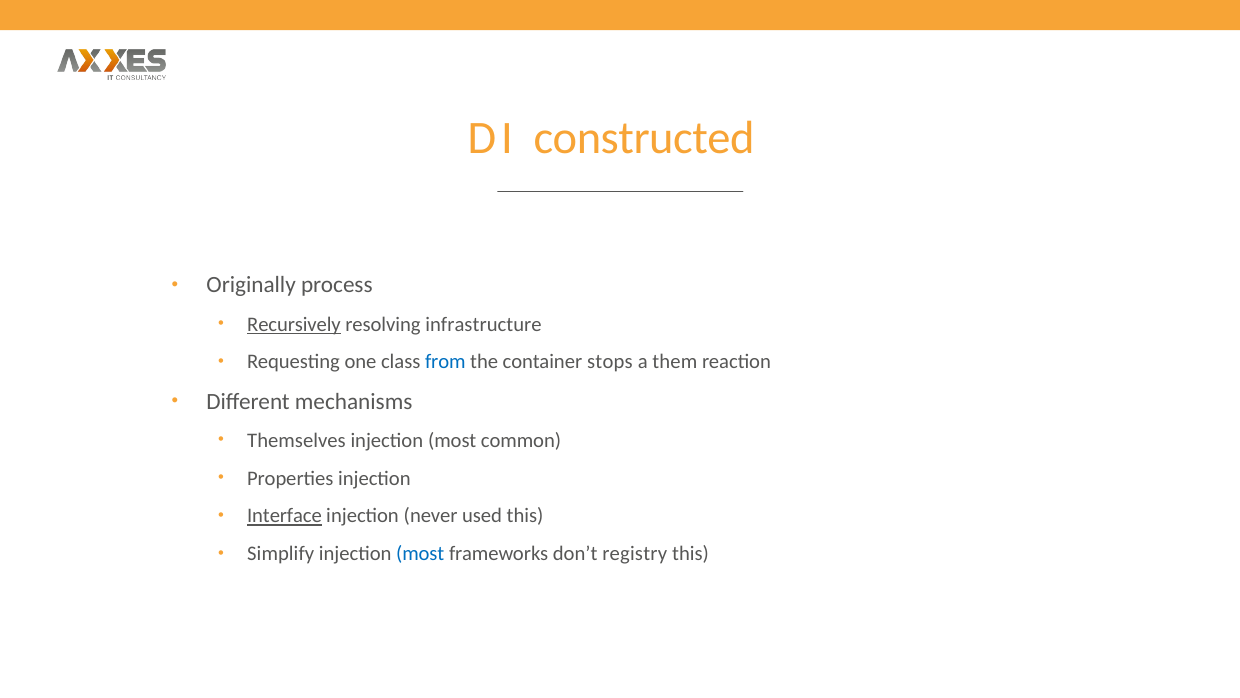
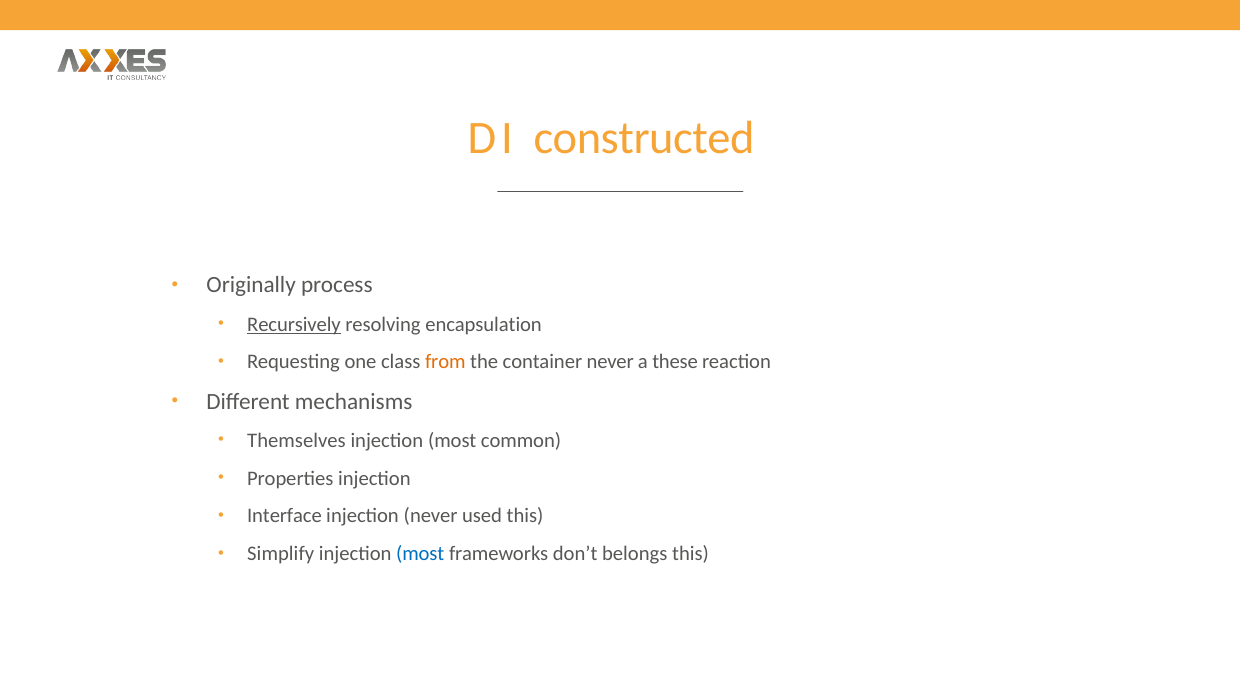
infrastructure: infrastructure -> encapsulation
from colour: blue -> orange
container stops: stops -> never
them: them -> these
Interface underline: present -> none
registry: registry -> belongs
